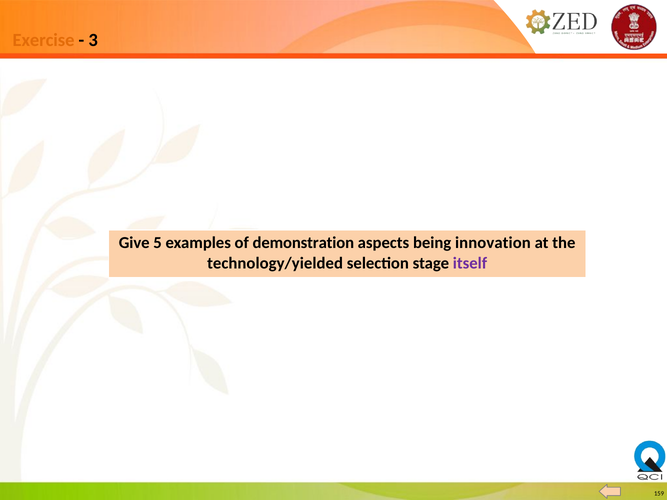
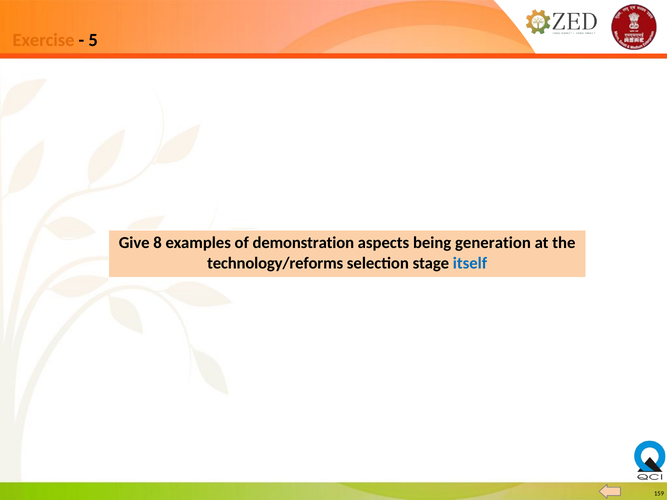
3: 3 -> 5
5: 5 -> 8
innovation: innovation -> generation
technology/yielded: technology/yielded -> technology/reforms
itself colour: purple -> blue
